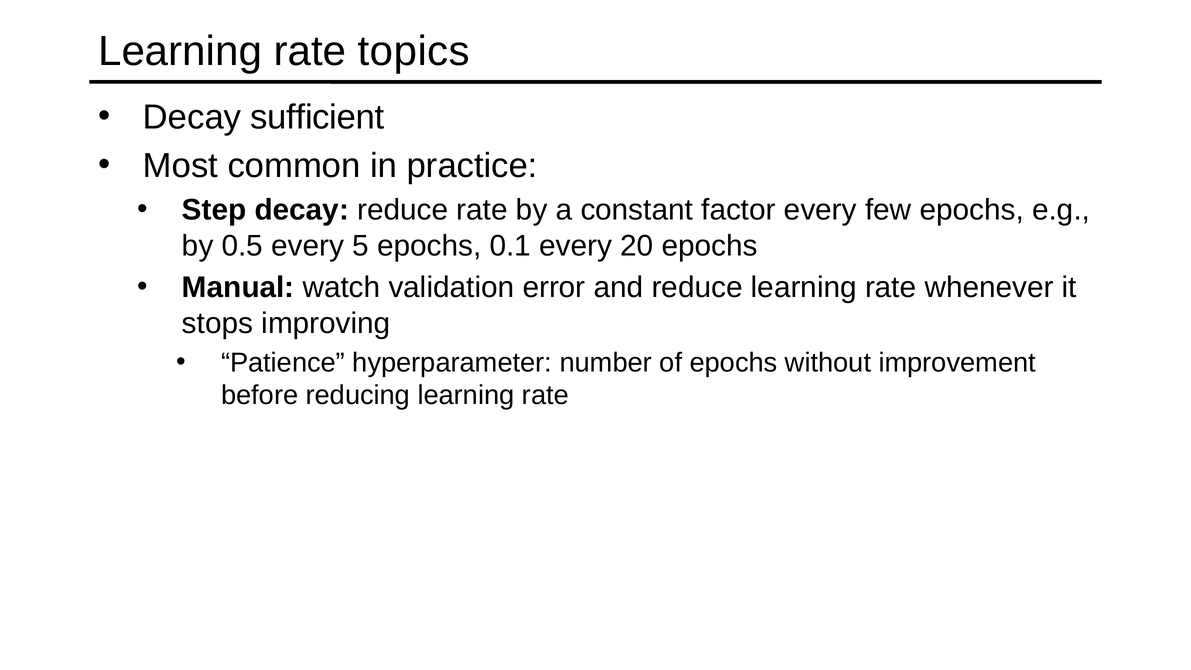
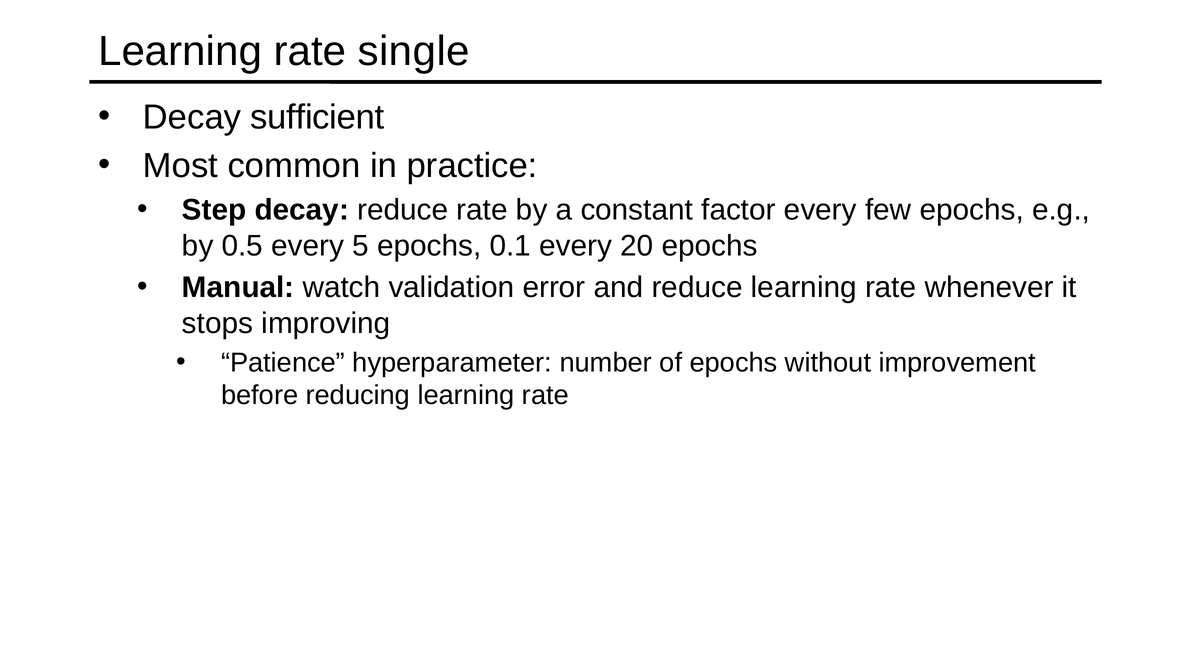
topics: topics -> single
